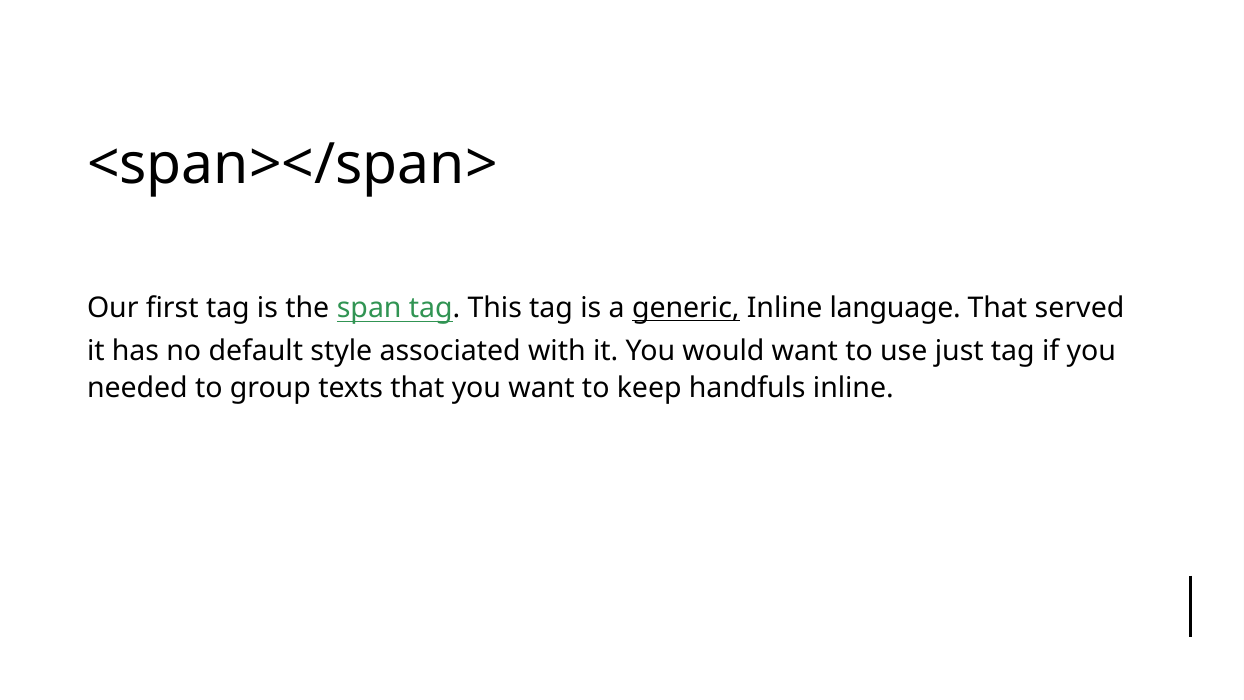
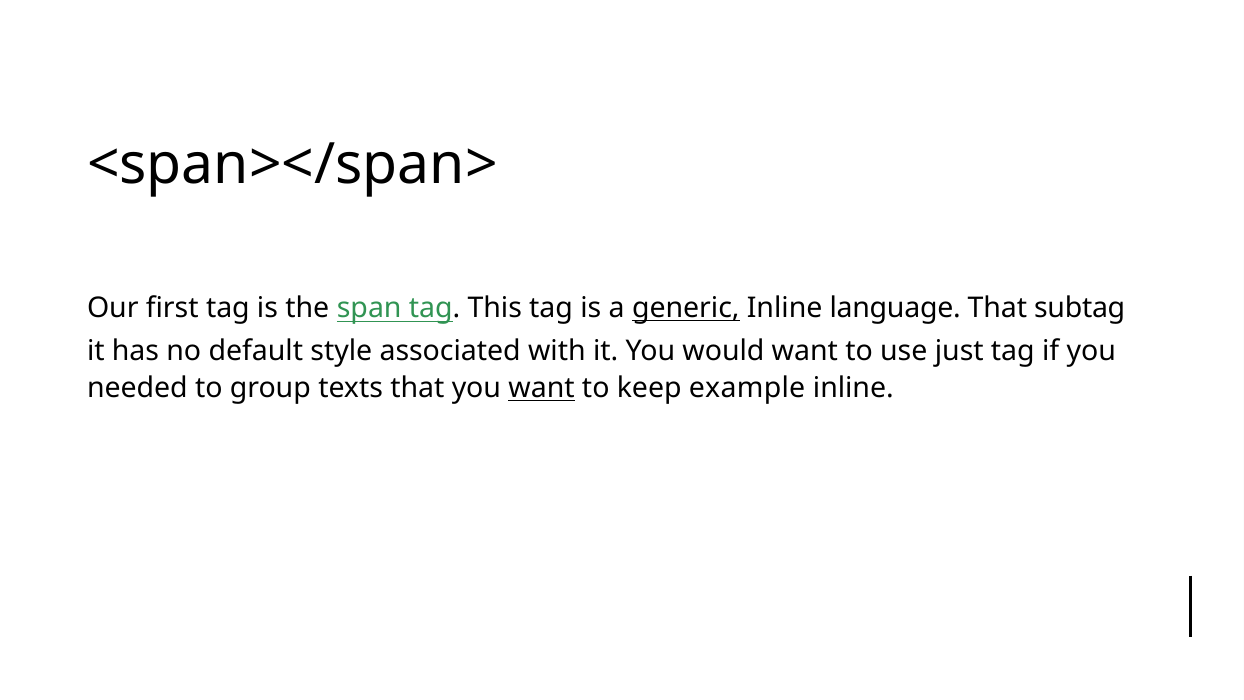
served: served -> subtag
want at (542, 388) underline: none -> present
handfuls: handfuls -> example
